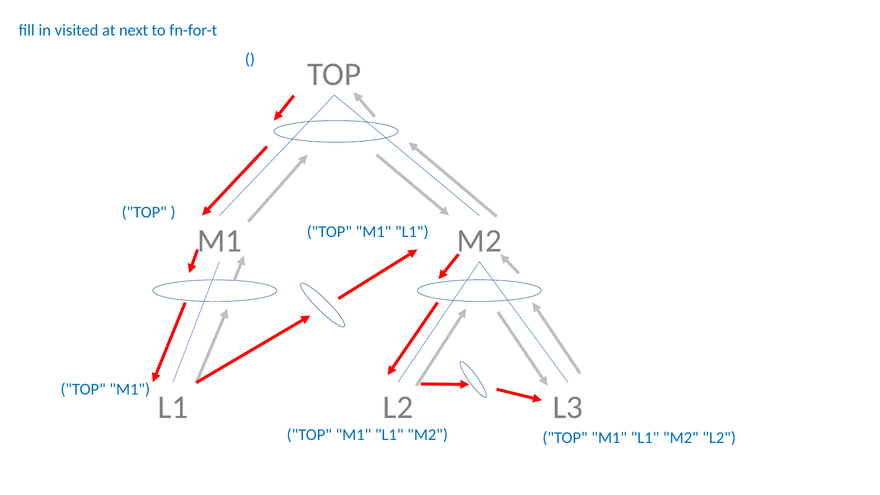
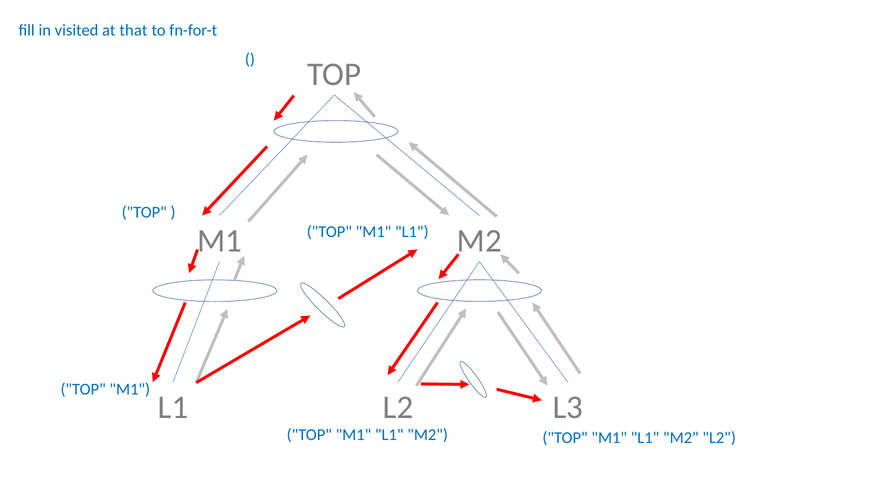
next: next -> that
